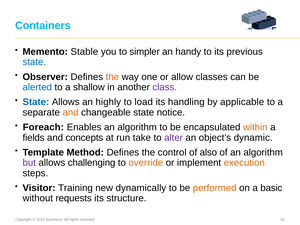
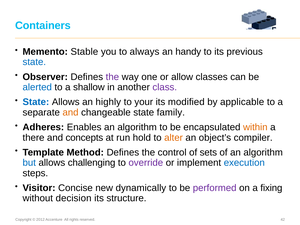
simpler: simpler -> always
the at (112, 77) colour: orange -> purple
load: load -> your
handling: handling -> modified
notice: notice -> family
Foreach: Foreach -> Adheres
fields: fields -> there
take: take -> hold
alter colour: purple -> orange
dynamic: dynamic -> compiler
also: also -> sets
but colour: purple -> blue
override colour: orange -> purple
execution colour: orange -> blue
Training: Training -> Concise
performed colour: orange -> purple
basic: basic -> fixing
requests: requests -> decision
